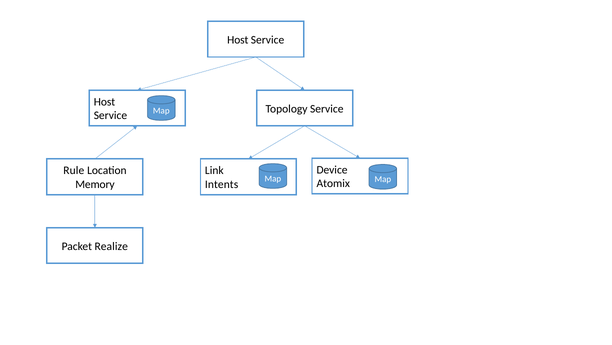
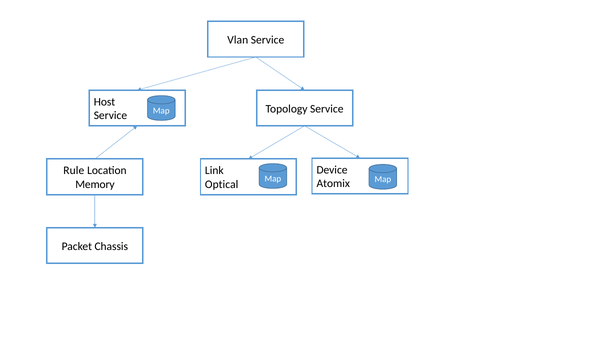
Host at (238, 40): Host -> Vlan
Intents: Intents -> Optical
Realize: Realize -> Chassis
